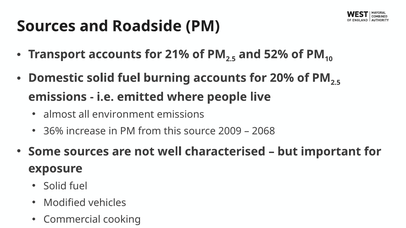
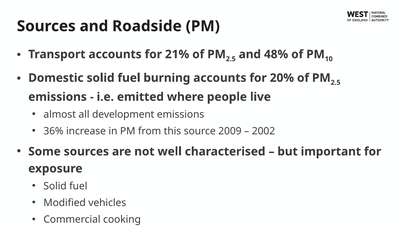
52%: 52% -> 48%
environment: environment -> development
2068: 2068 -> 2002
